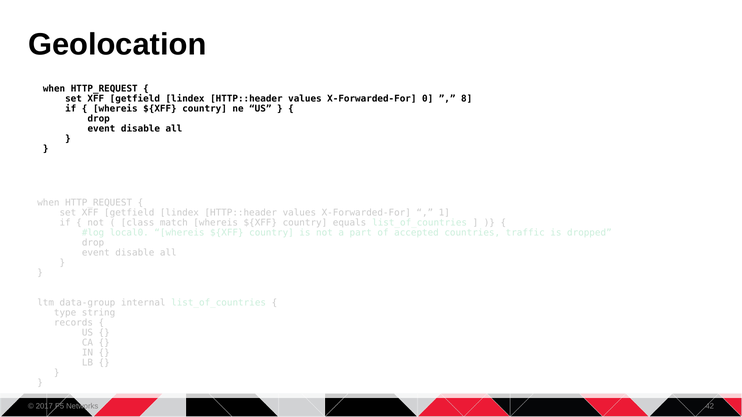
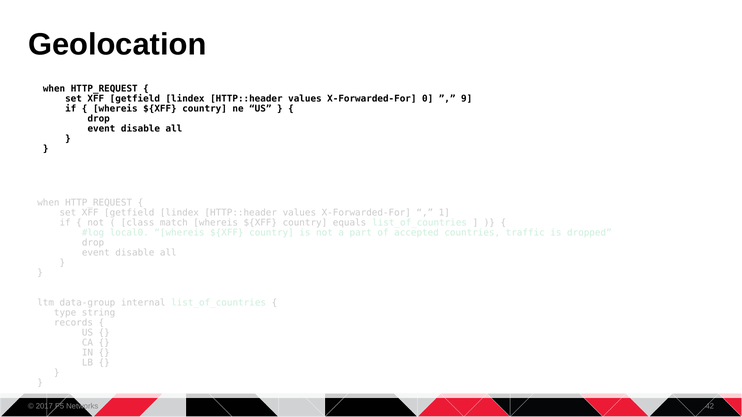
8: 8 -> 9
